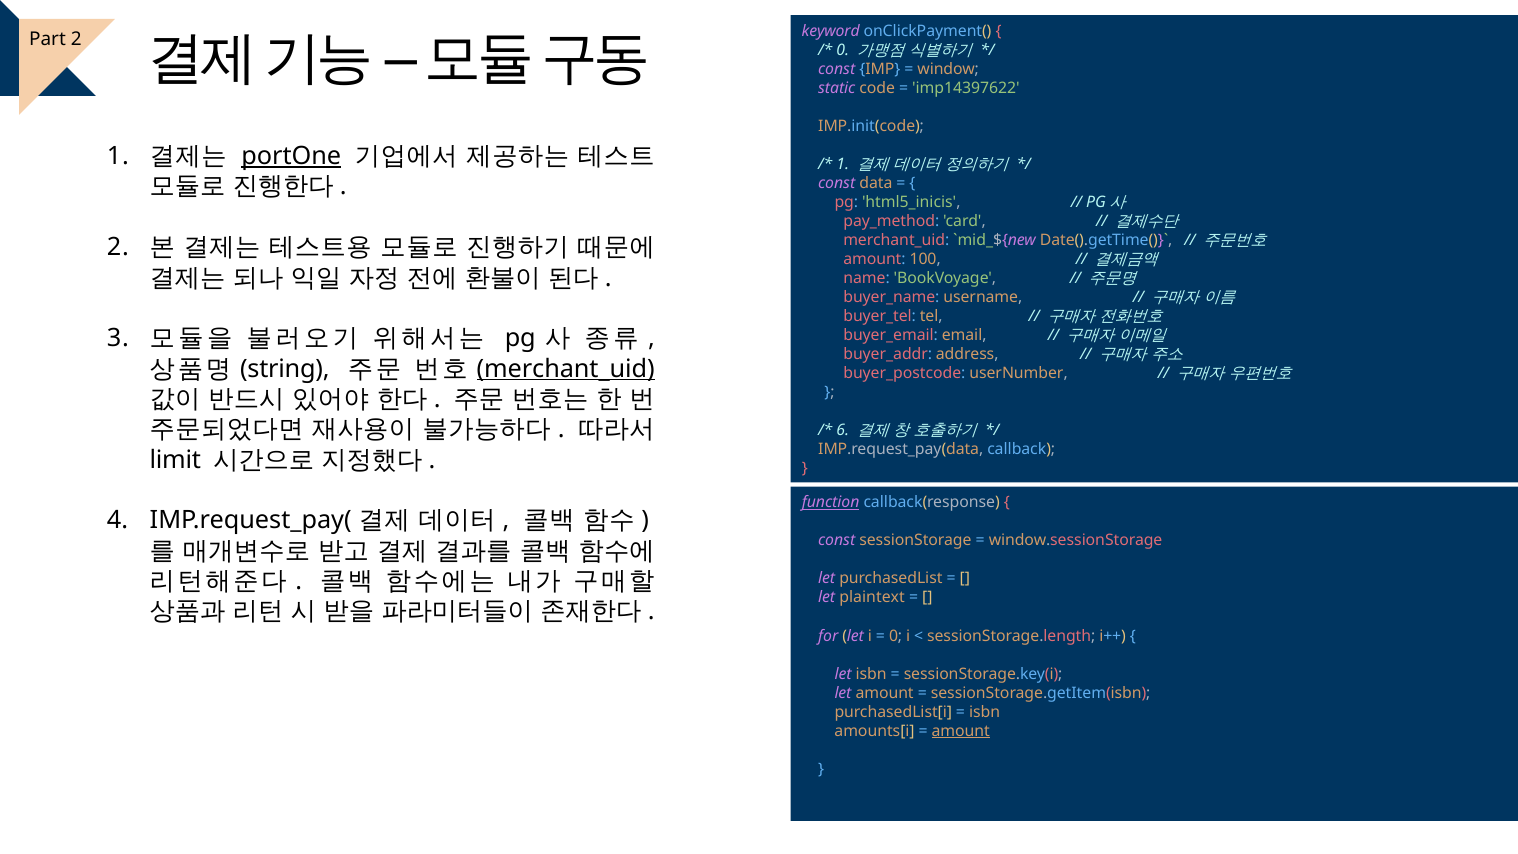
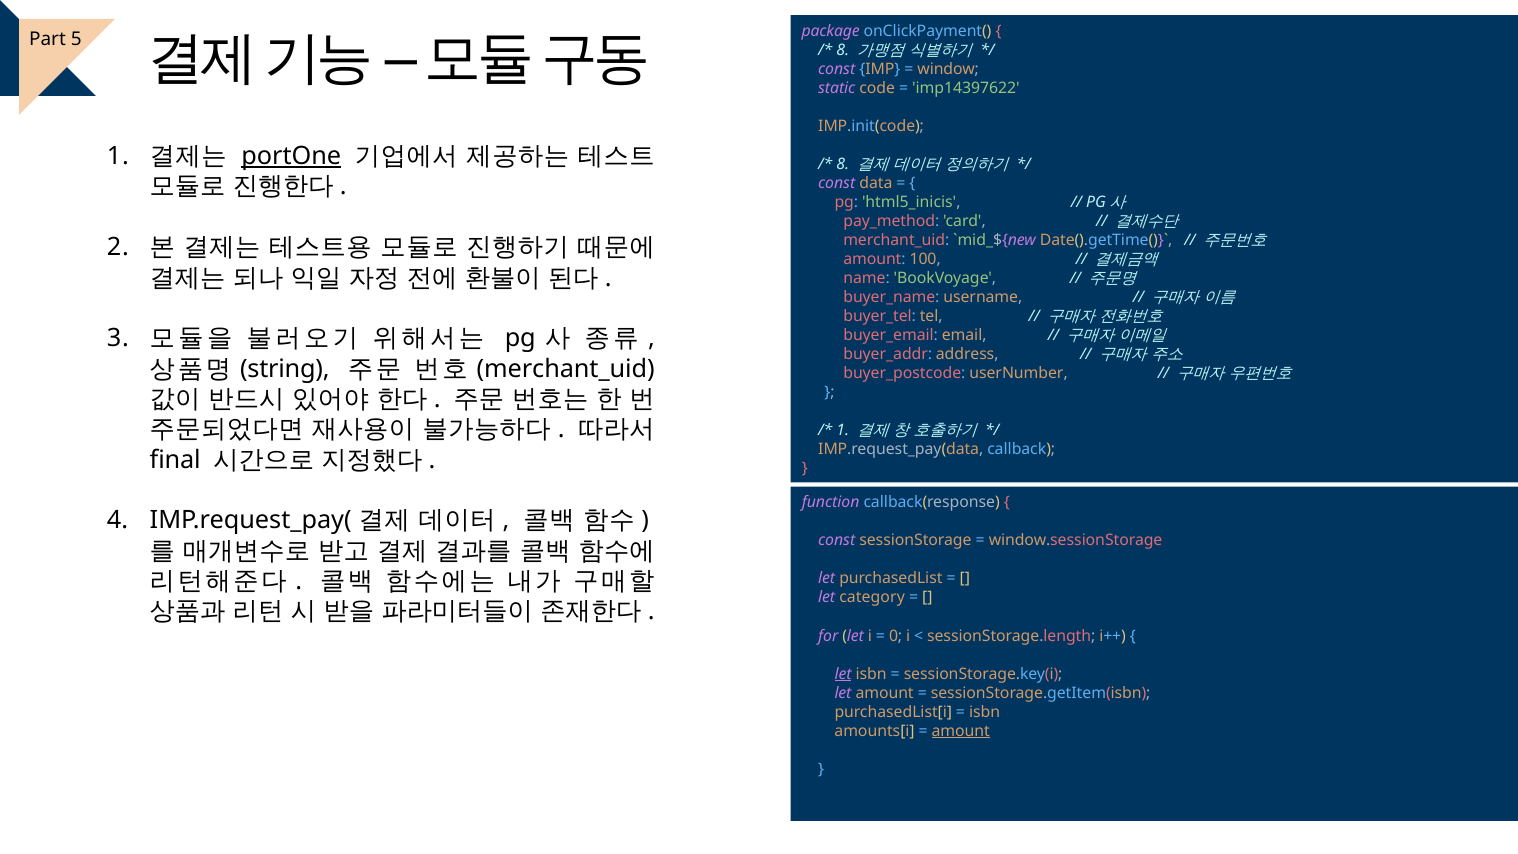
keyword: keyword -> package
Part 2: 2 -> 5
0 at (843, 50): 0 -> 8
1 at (843, 164): 1 -> 8
merchant_uid at (566, 369) underline: present -> none
6 at (843, 430): 6 -> 1
limit: limit -> final
function underline: present -> none
plaintext: plaintext -> category
let at (843, 674) underline: none -> present
